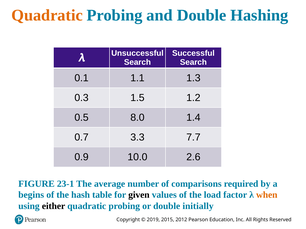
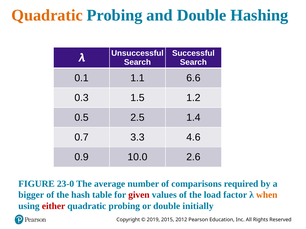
1.3: 1.3 -> 6.6
8.0: 8.0 -> 2.5
7.7: 7.7 -> 4.6
23-1: 23-1 -> 23-0
begins: begins -> bigger
given colour: black -> red
either colour: black -> red
